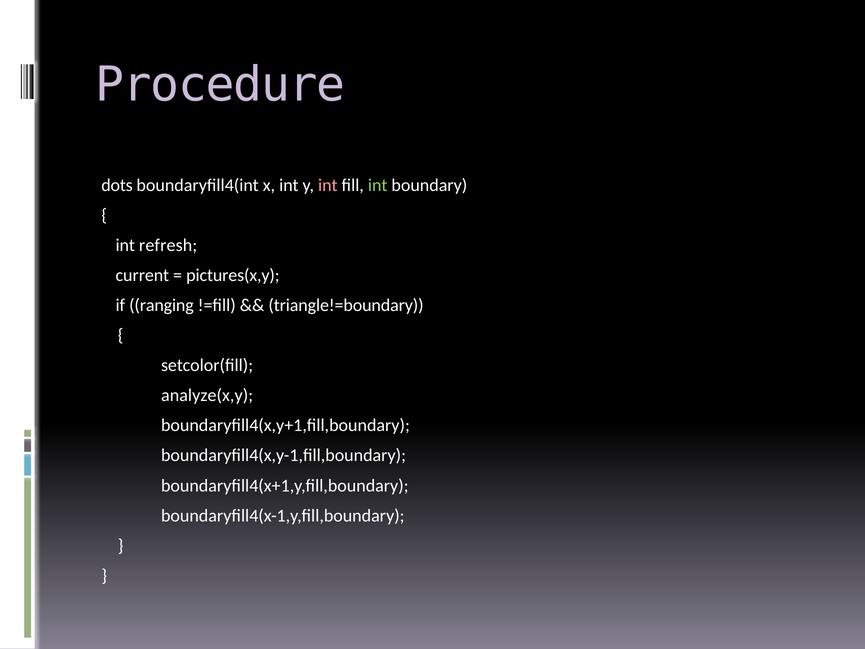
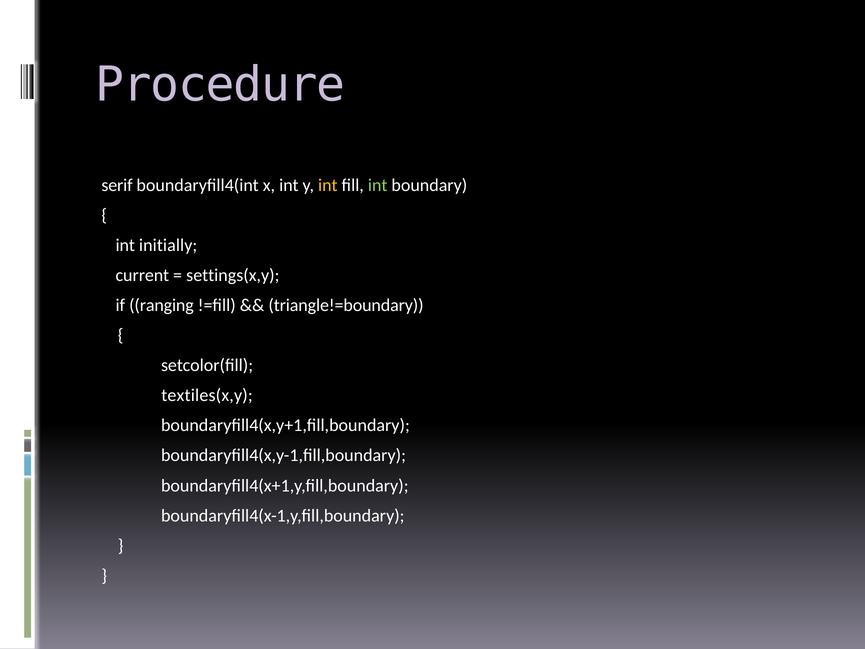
dots: dots -> serif
int at (328, 185) colour: pink -> yellow
refresh: refresh -> initially
pictures(x,y: pictures(x,y -> settings(x,y
analyze(x,y: analyze(x,y -> textiles(x,y
